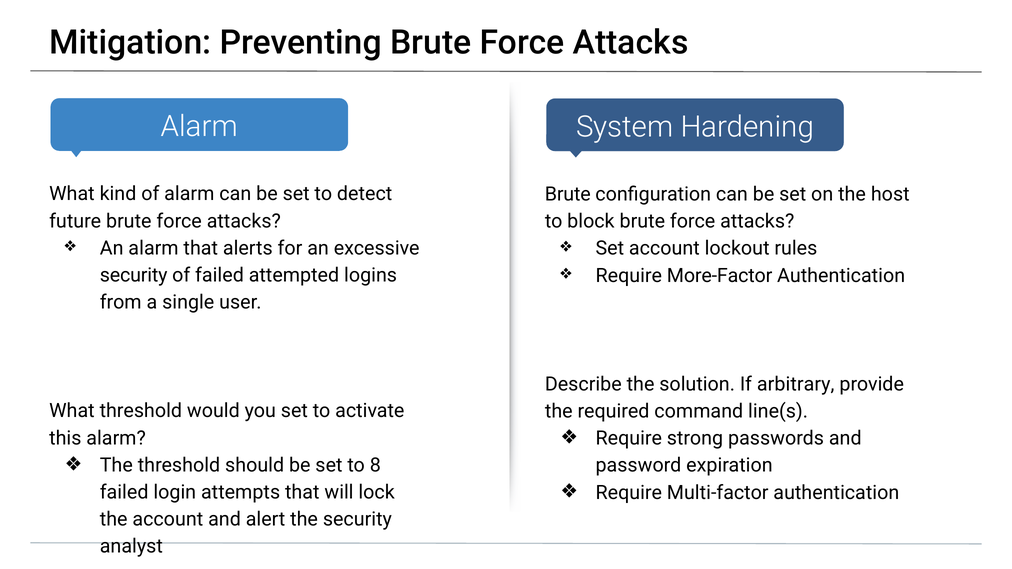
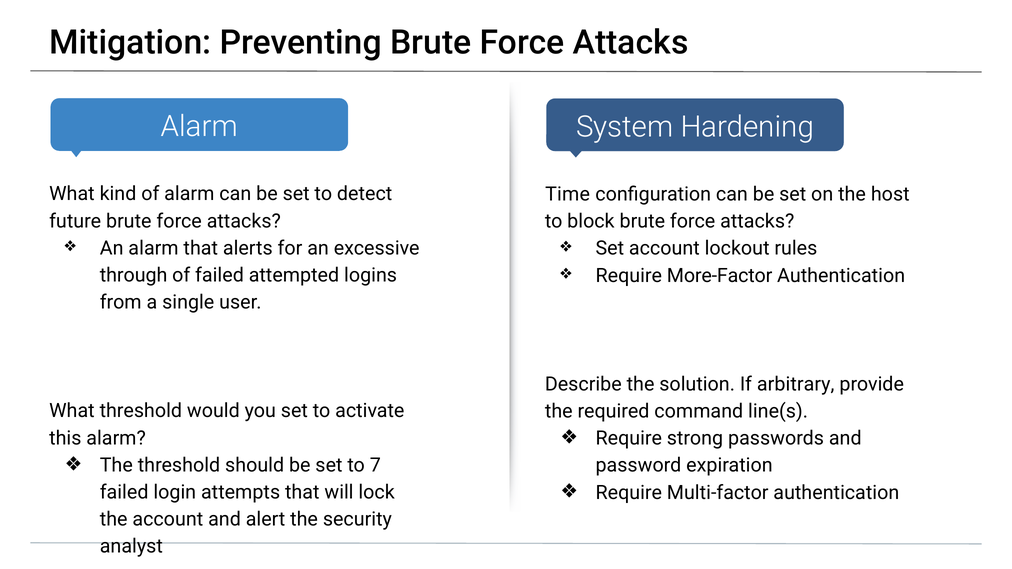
Brute at (568, 194): Brute -> Time
security at (134, 275): security -> through
8: 8 -> 7
